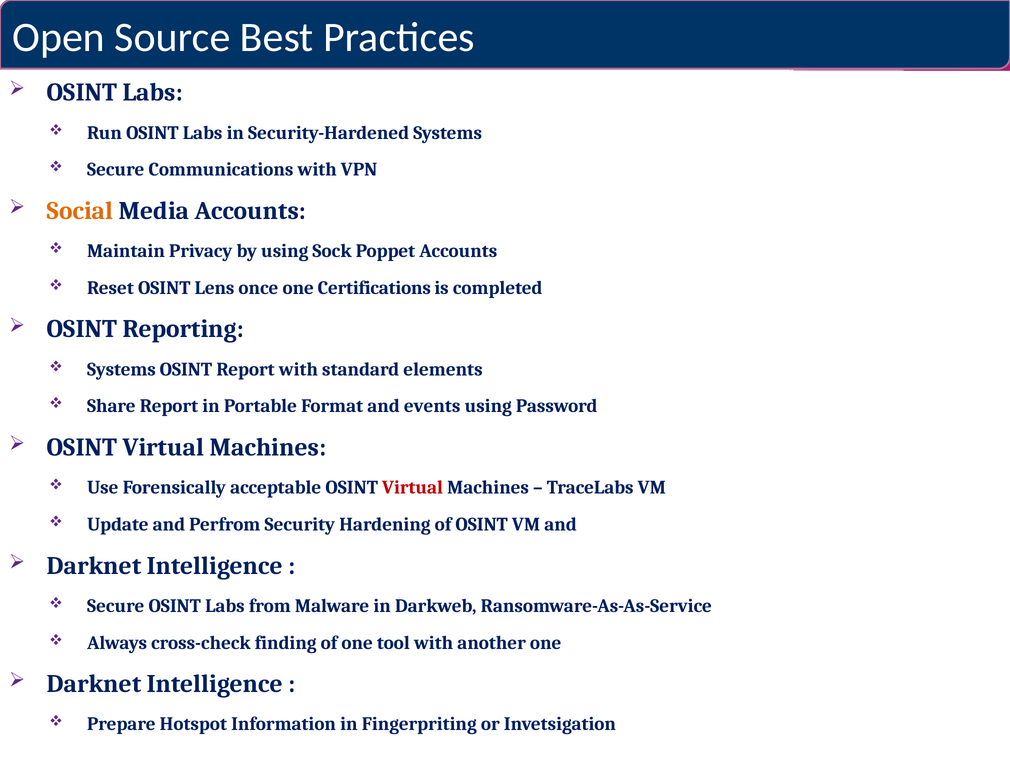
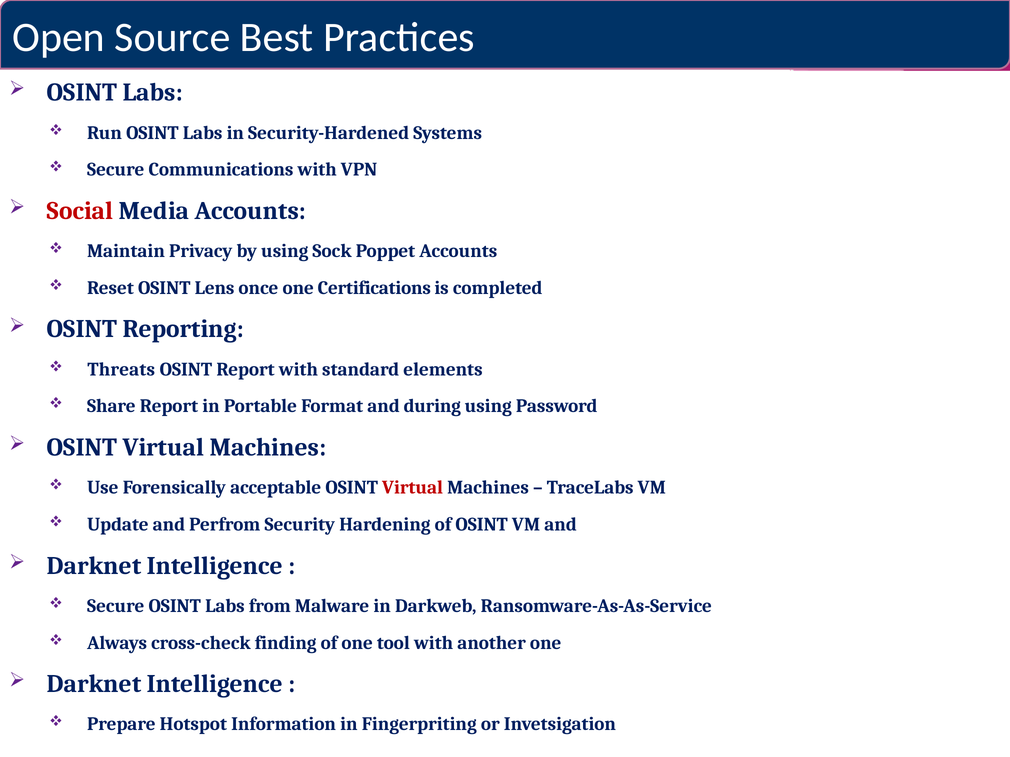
Social colour: orange -> red
Systems at (121, 370): Systems -> Threats
events: events -> during
